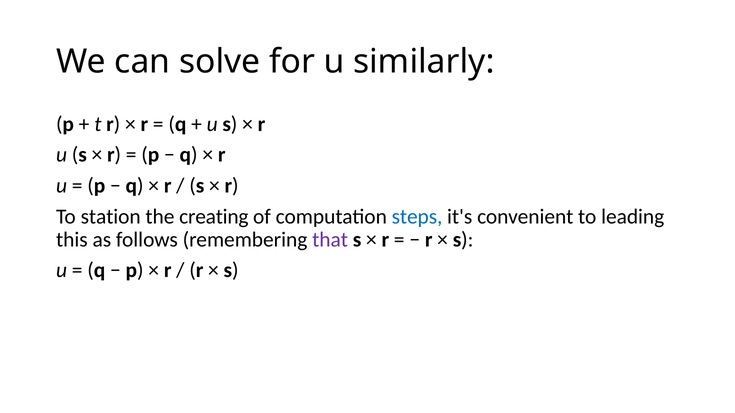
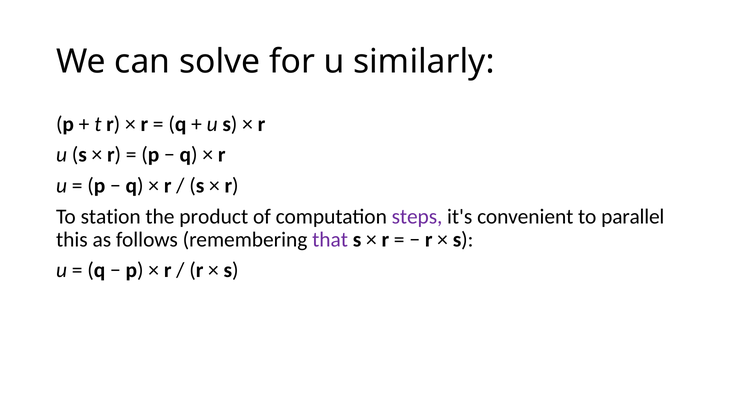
creating: creating -> product
steps colour: blue -> purple
leading: leading -> parallel
